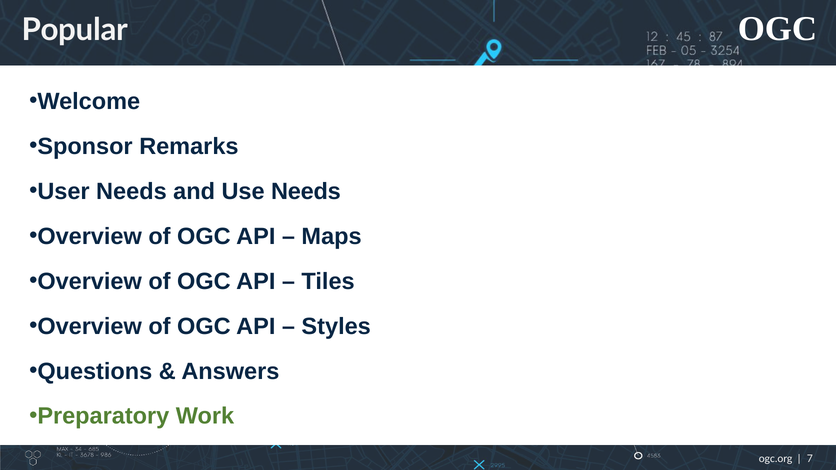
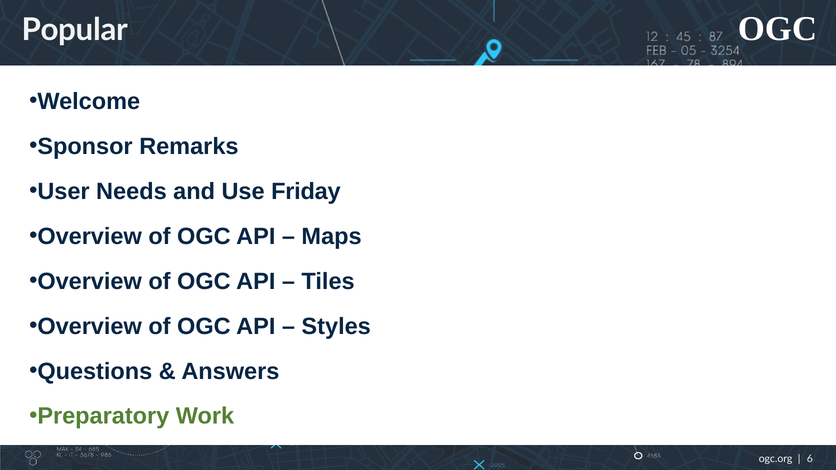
Use Needs: Needs -> Friday
7: 7 -> 6
